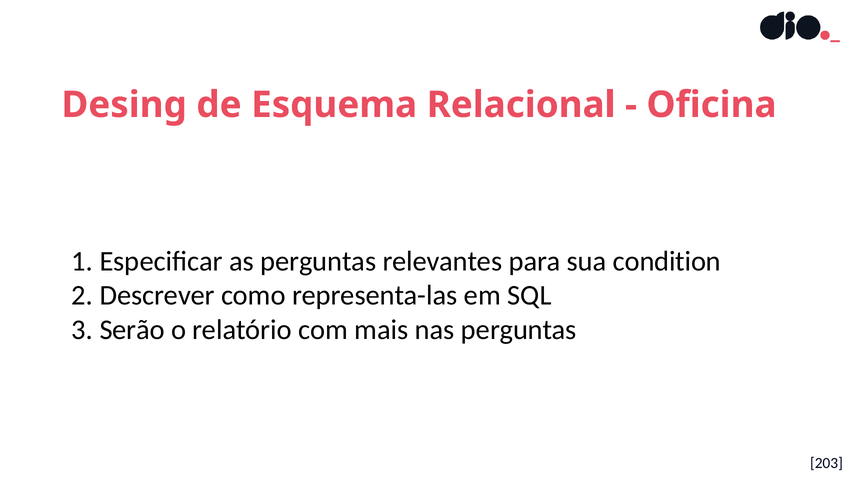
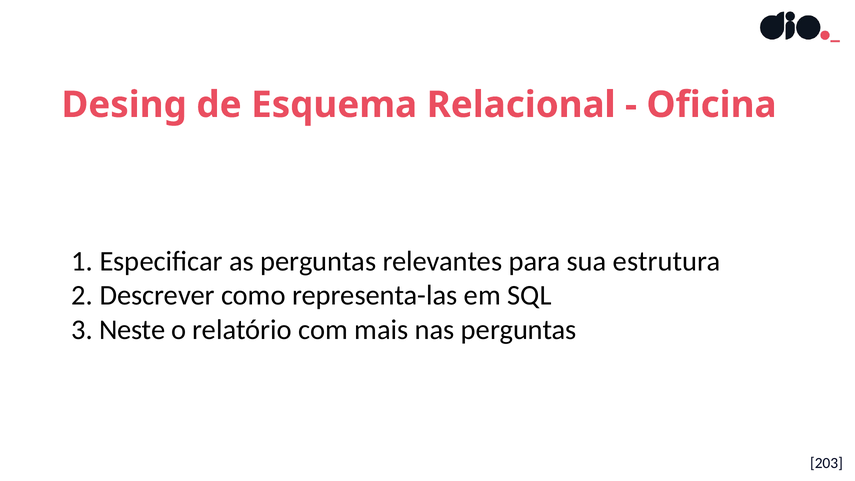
condition: condition -> estrutura
Serão: Serão -> Neste
